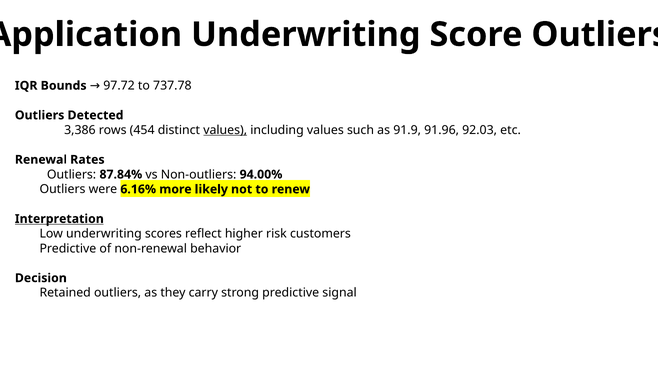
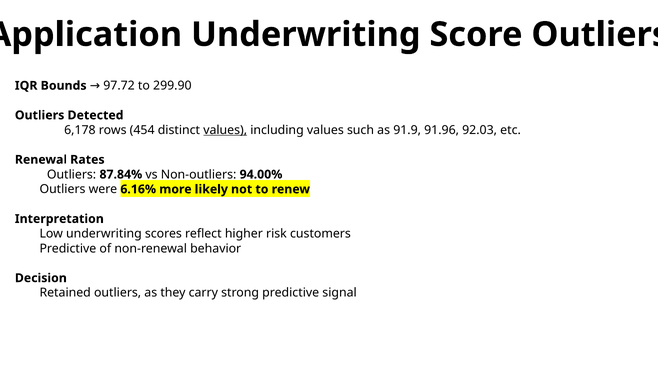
737.78: 737.78 -> 299.90
3,386: 3,386 -> 6,178
Interpretation underline: present -> none
